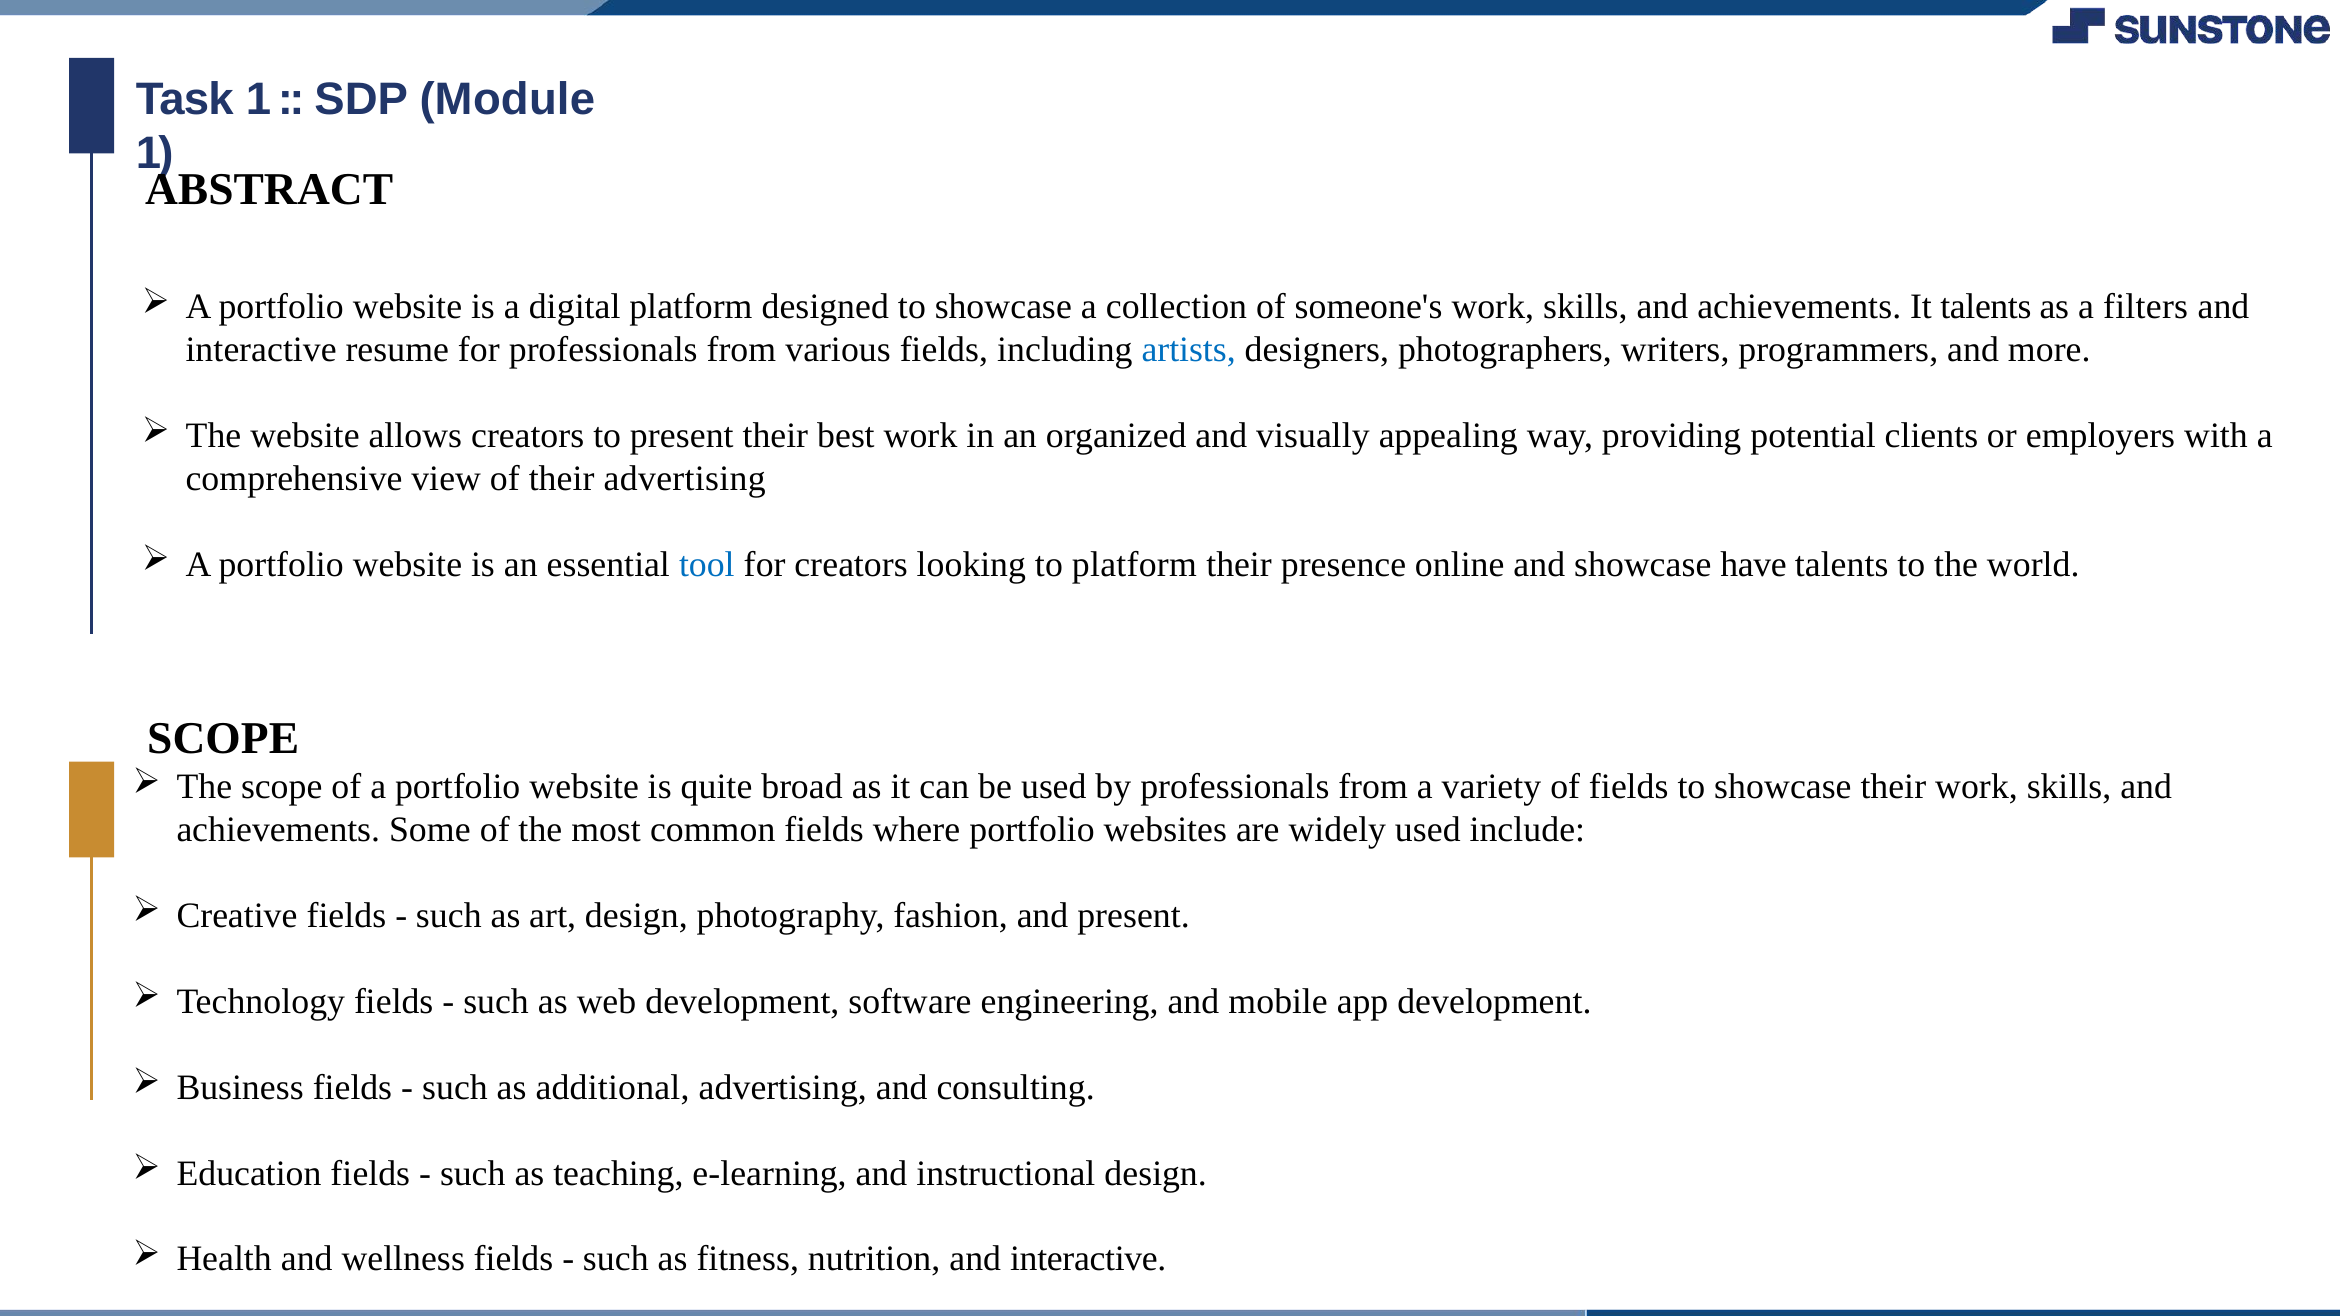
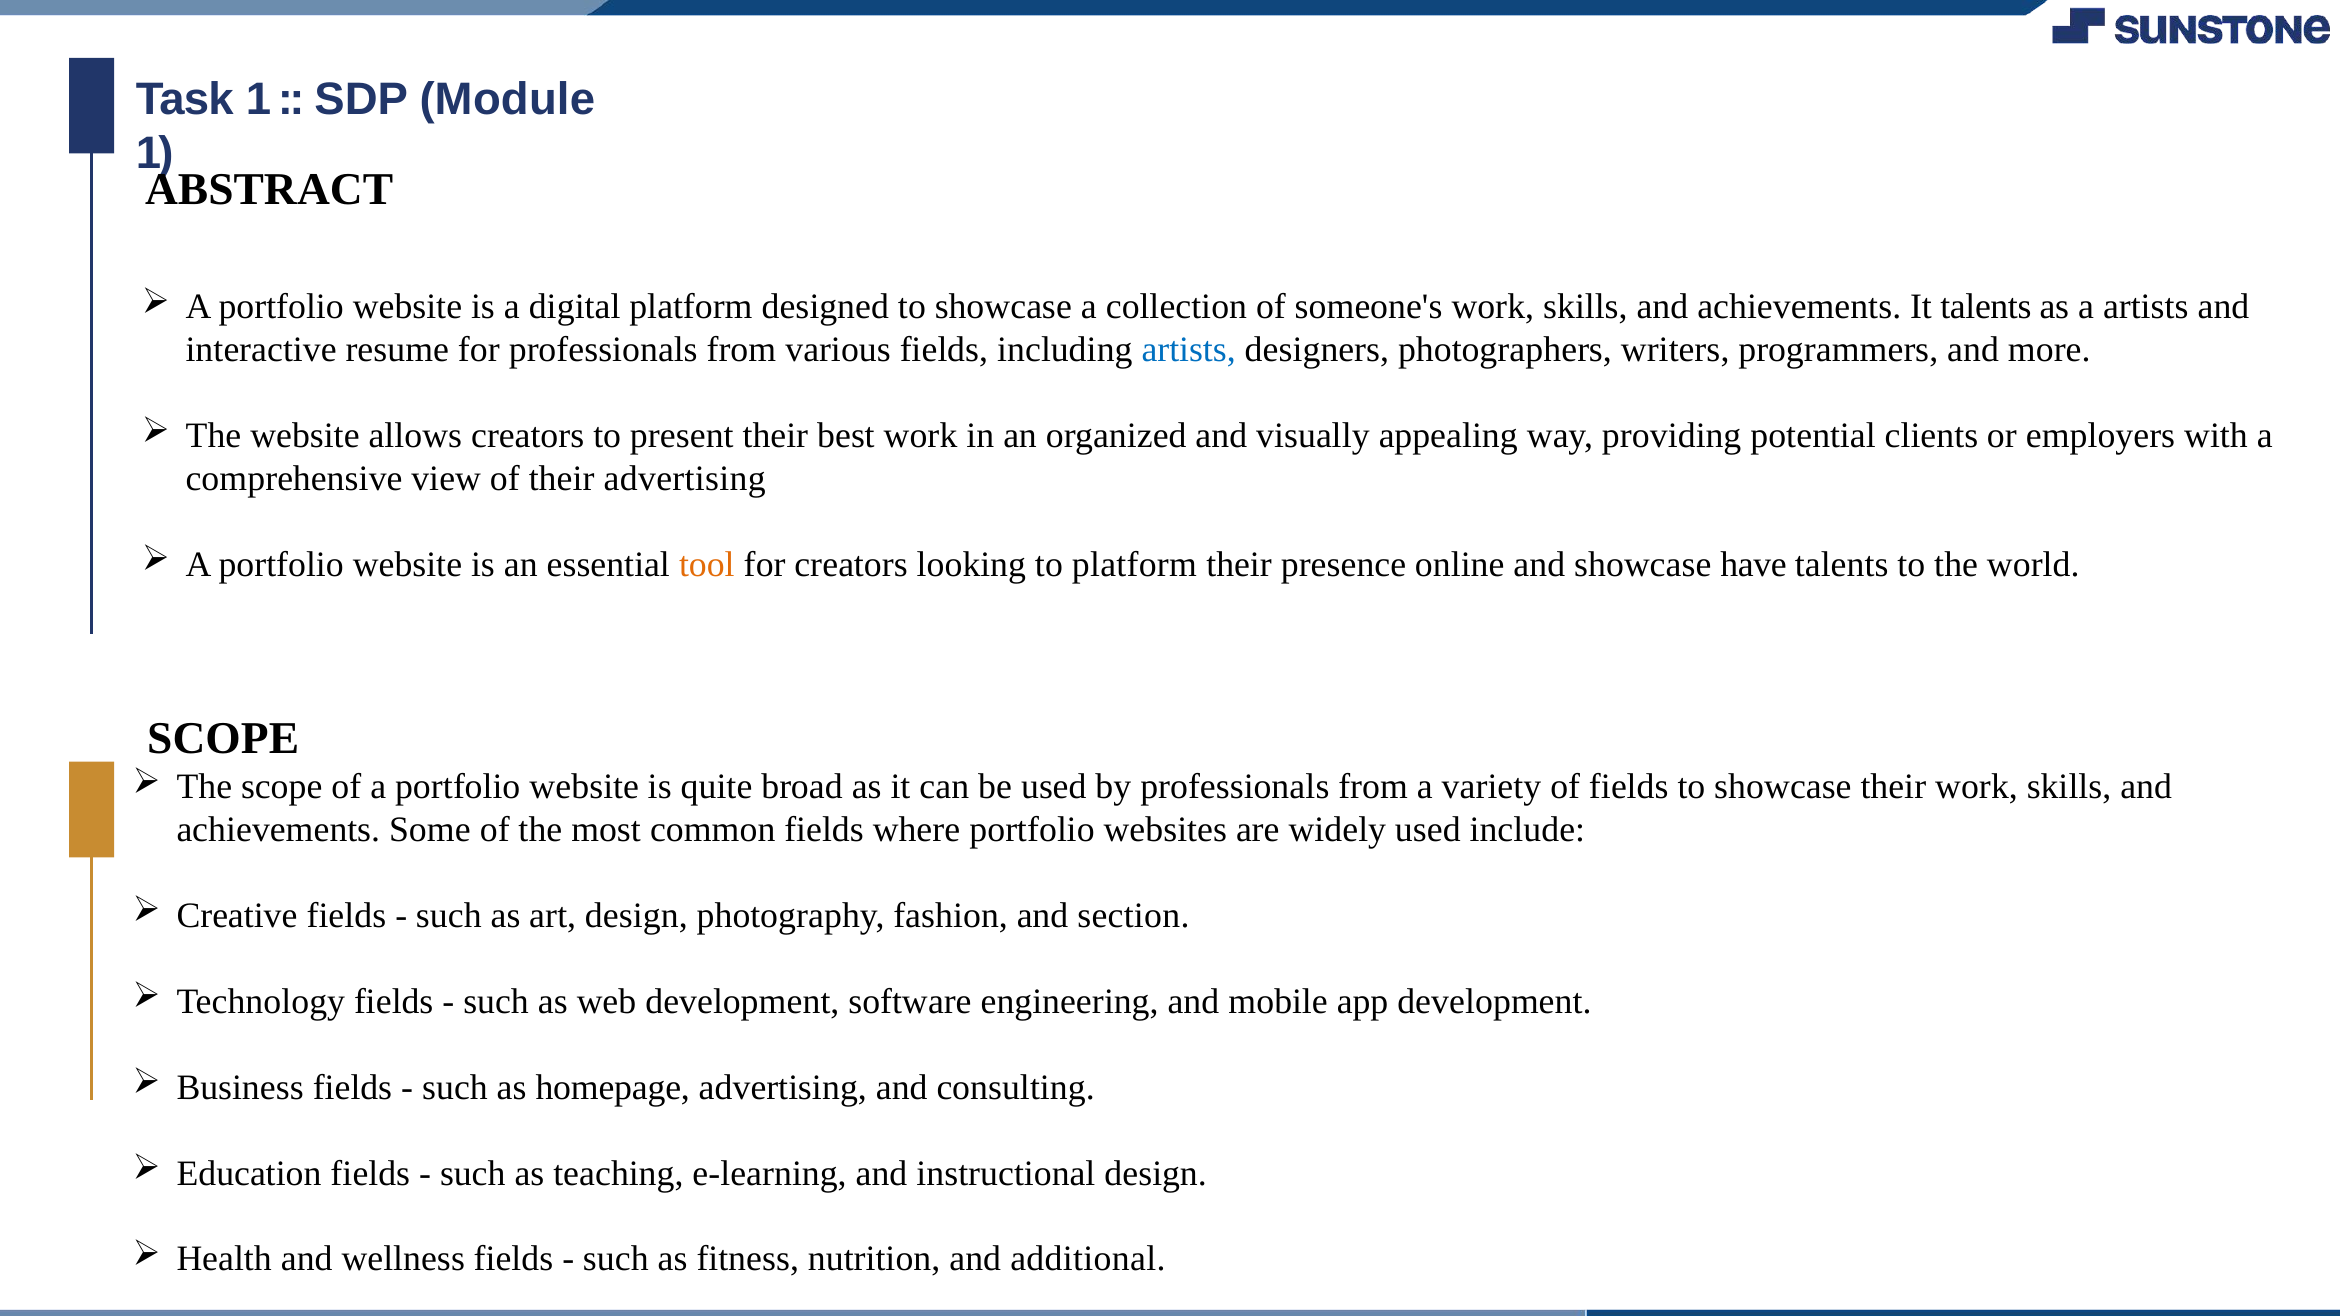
a filters: filters -> artists
tool colour: blue -> orange
and present: present -> section
additional: additional -> homepage
nutrition and interactive: interactive -> additional
